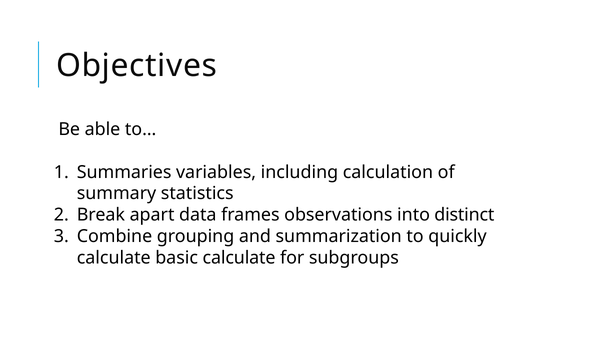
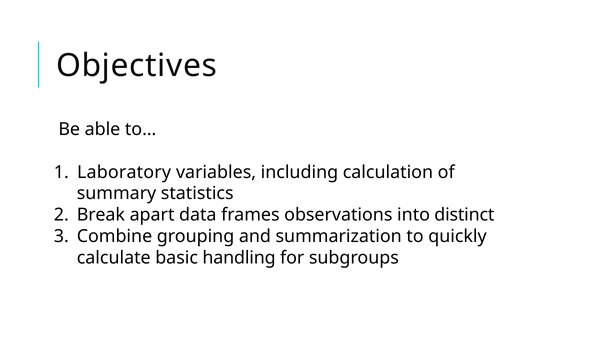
Summaries: Summaries -> Laboratory
basic calculate: calculate -> handling
